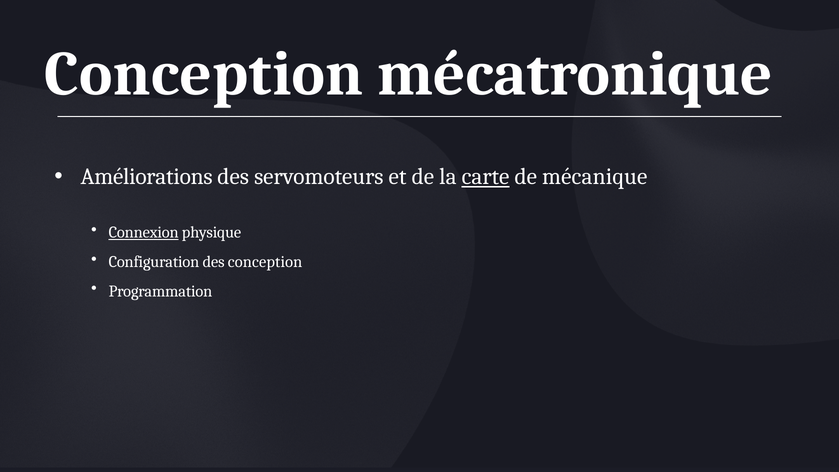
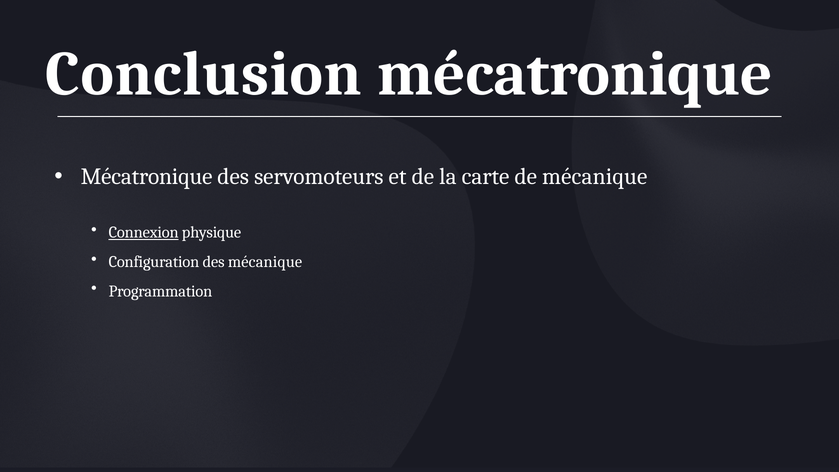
Conception at (204, 74): Conception -> Conclusion
Améliorations at (147, 177): Améliorations -> Mécatronique
carte underline: present -> none
des conception: conception -> mécanique
